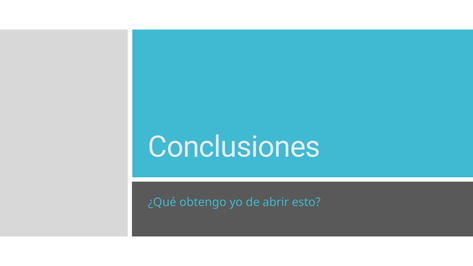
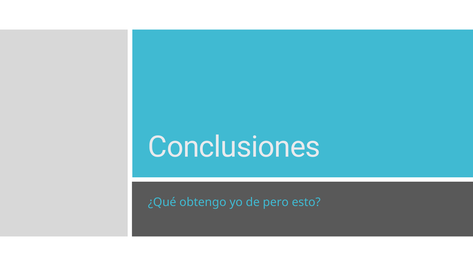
abrir: abrir -> pero
